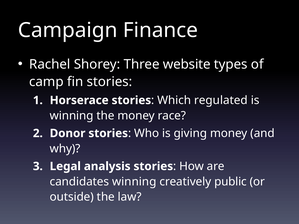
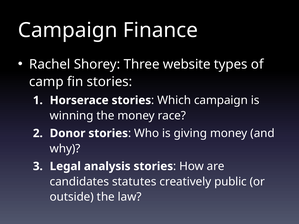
Which regulated: regulated -> campaign
candidates winning: winning -> statutes
